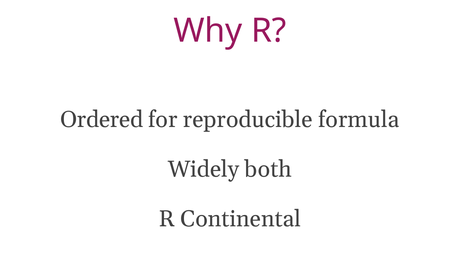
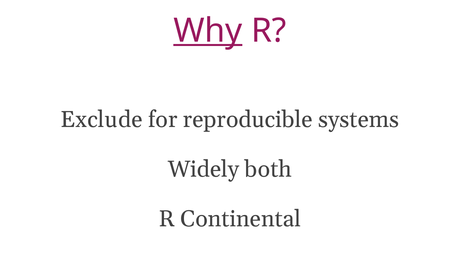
Why underline: none -> present
Ordered: Ordered -> Exclude
formula: formula -> systems
